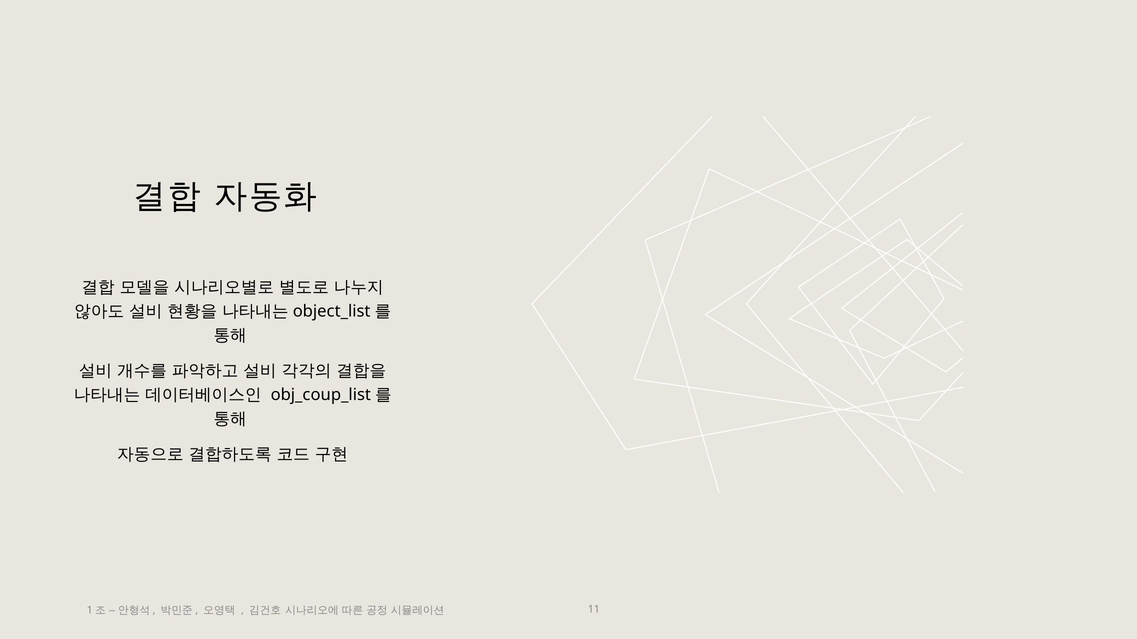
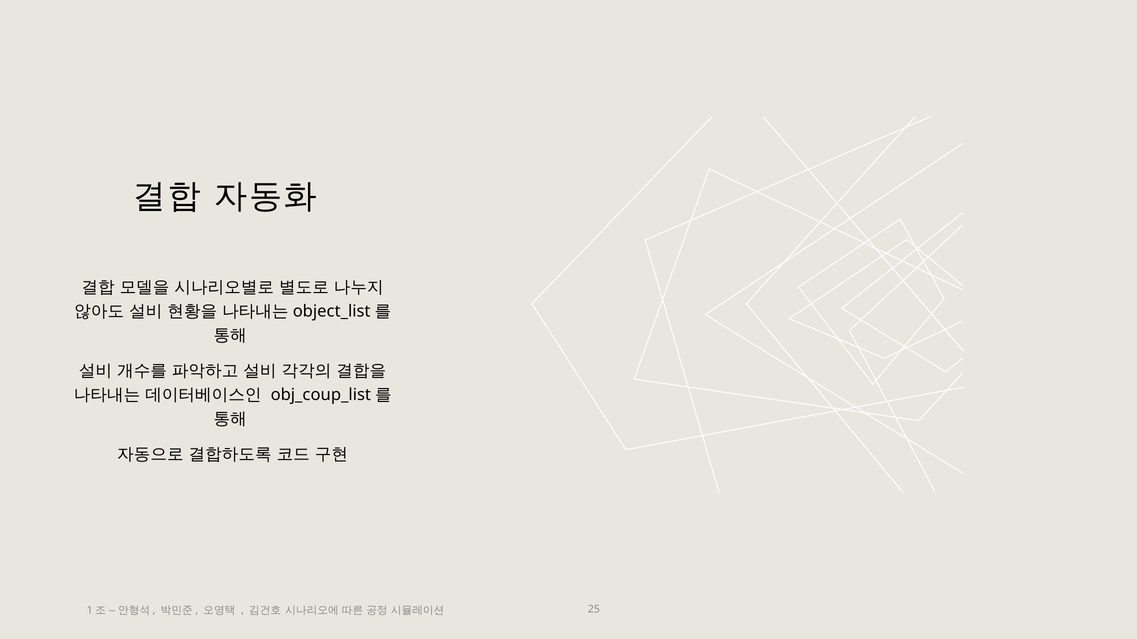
11: 11 -> 25
